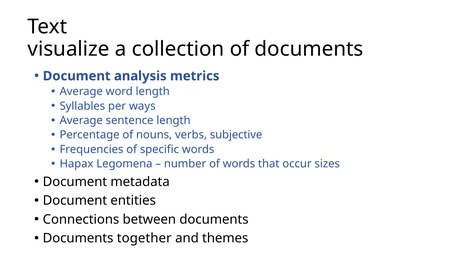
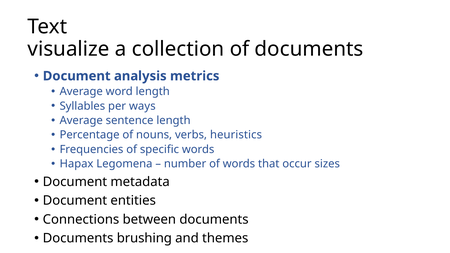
subjective: subjective -> heuristics
together: together -> brushing
